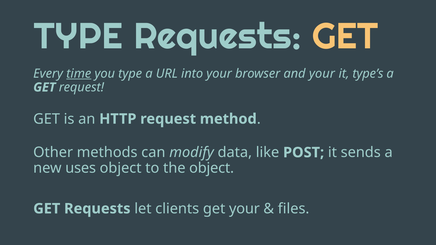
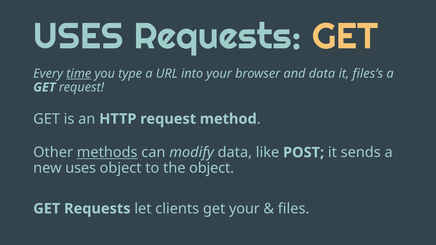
TYPE at (78, 37): TYPE -> USES
and your: your -> data
type’s: type’s -> files’s
methods underline: none -> present
